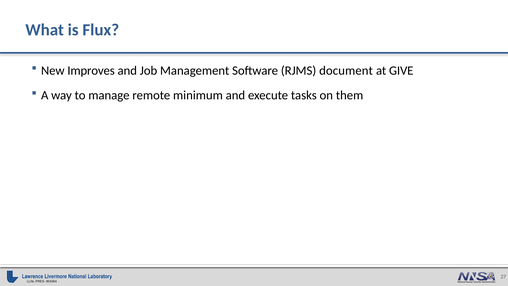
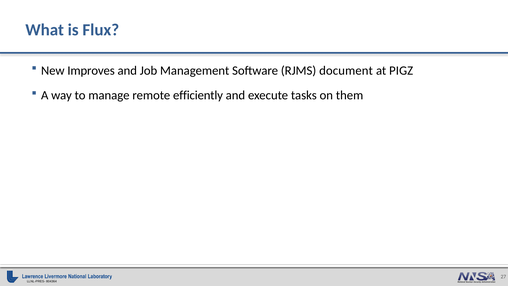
GIVE: GIVE -> PIGZ
minimum: minimum -> efficiently
